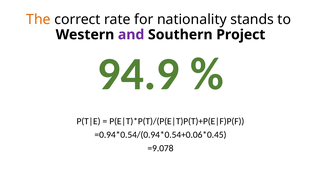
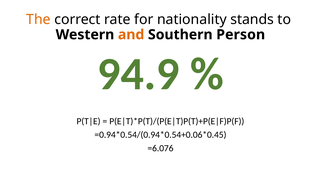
and colour: purple -> orange
Project: Project -> Person
=9.078: =9.078 -> =6.076
